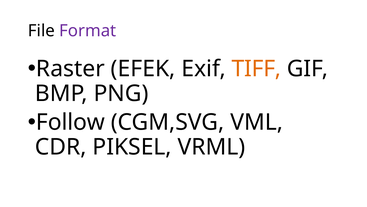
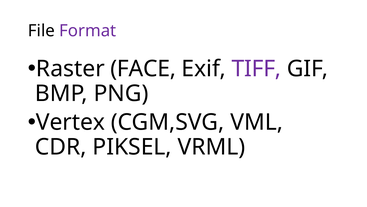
EFEK: EFEK -> FACE
TIFF colour: orange -> purple
Follow: Follow -> Vertex
